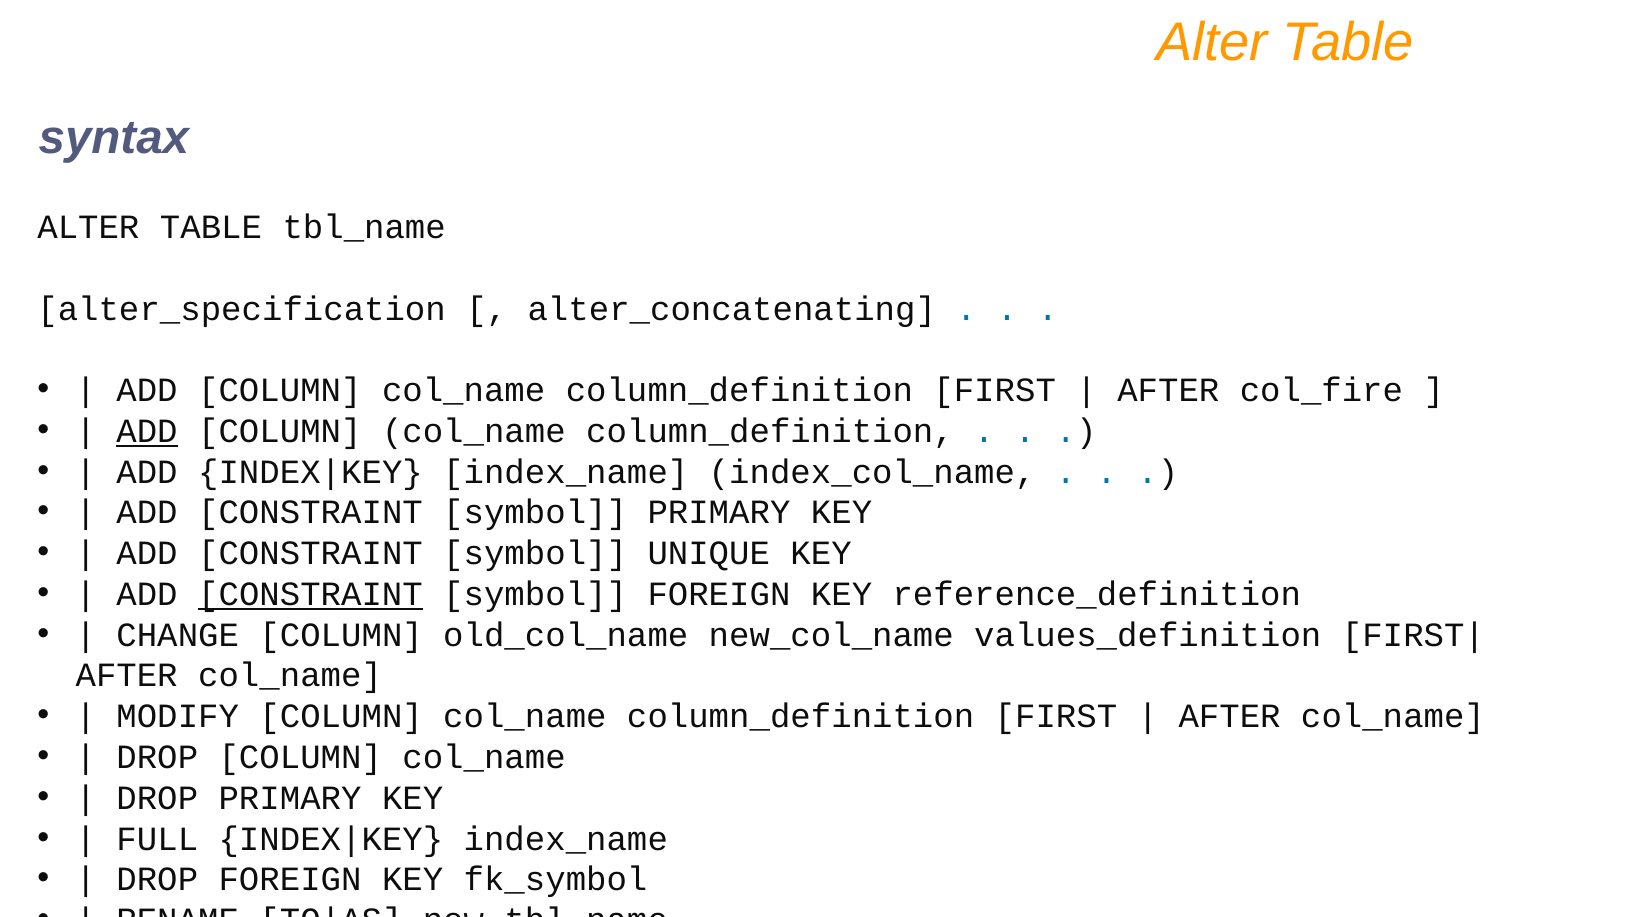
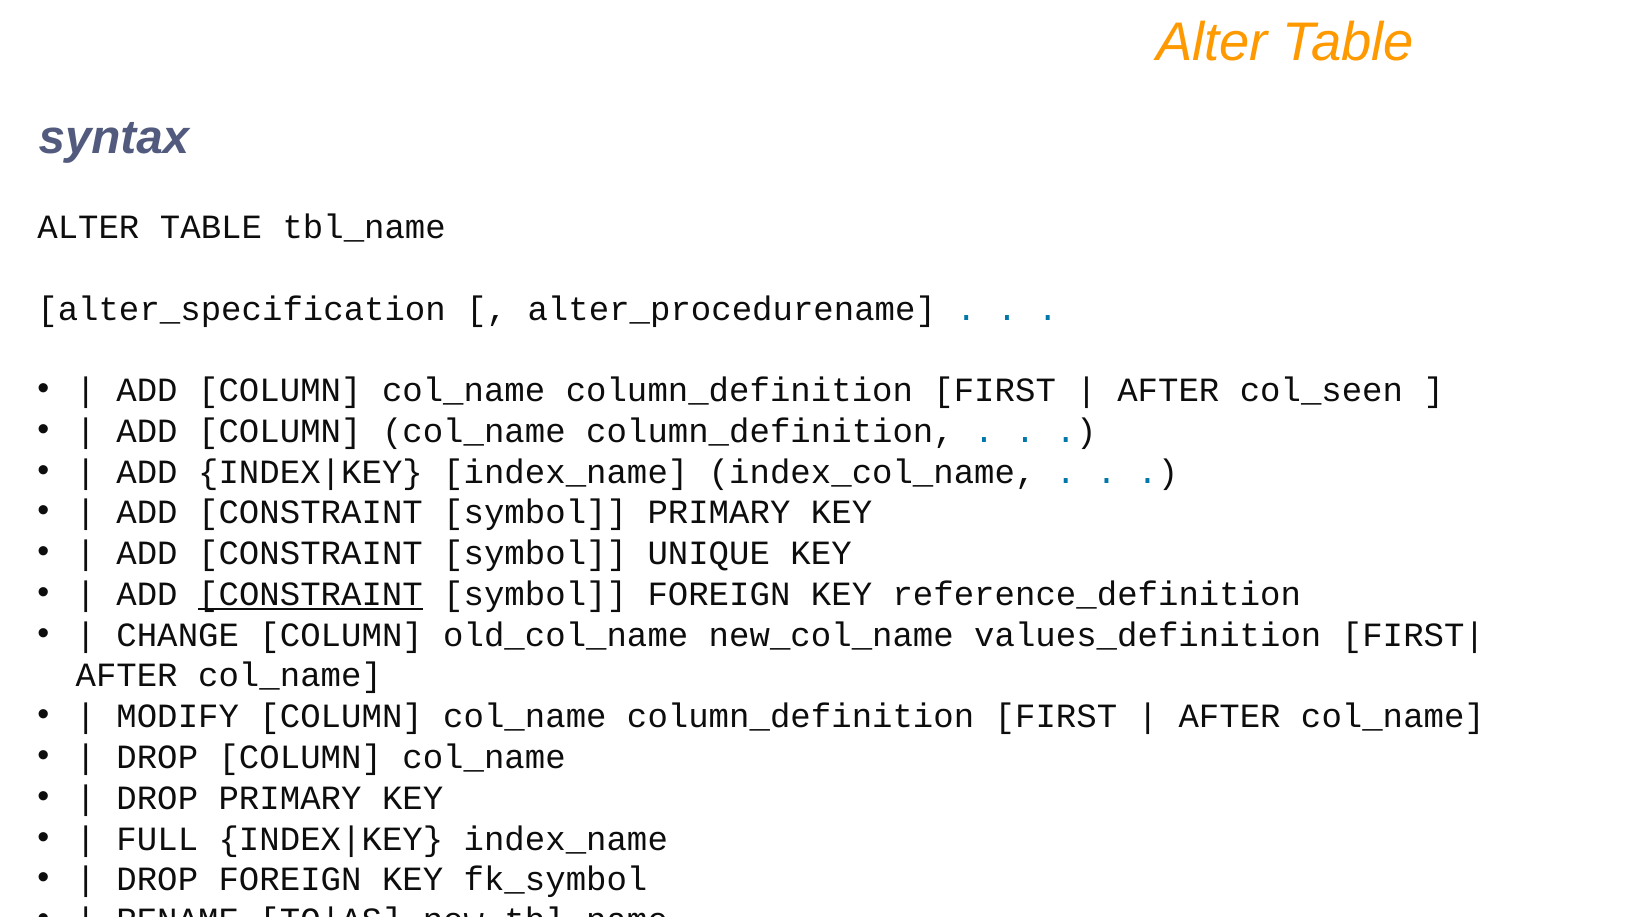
alter_concatenating: alter_concatenating -> alter_procedurename
col_fire: col_fire -> col_seen
ADD at (147, 431) underline: present -> none
